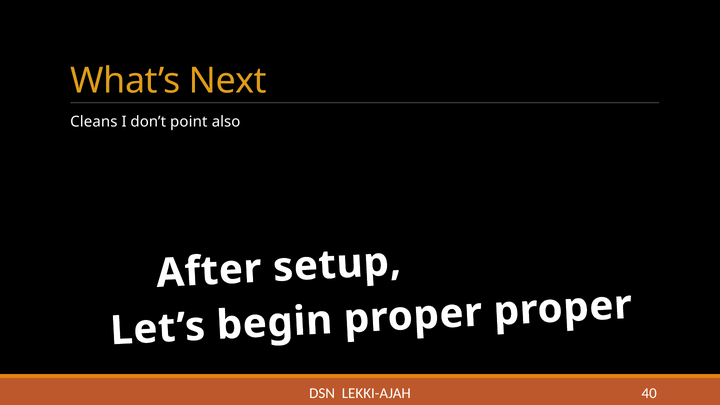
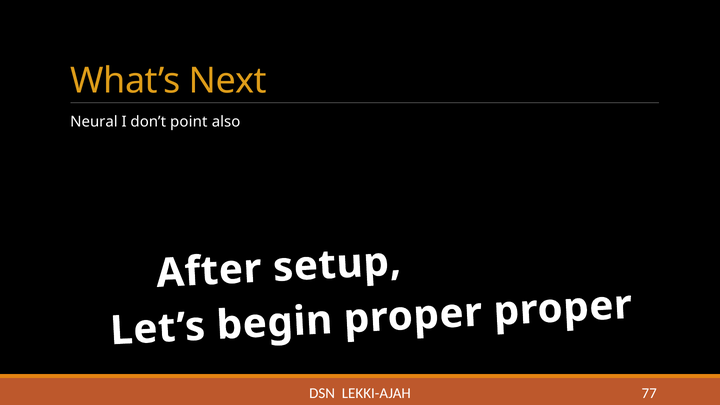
Cleans: Cleans -> Neural
40: 40 -> 77
